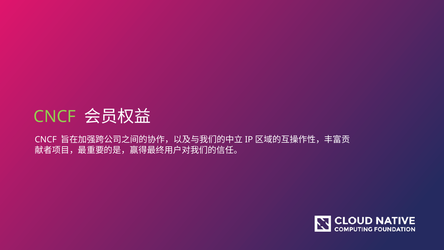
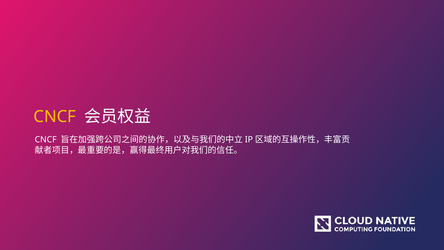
CNCF at (55, 116) colour: light green -> yellow
